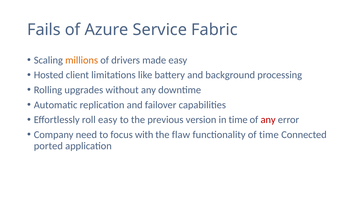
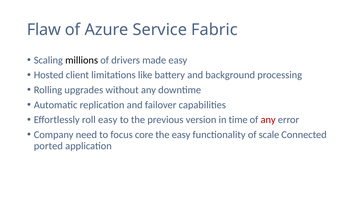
Fails: Fails -> Flaw
millions colour: orange -> black
with: with -> core
the flaw: flaw -> easy
of time: time -> scale
